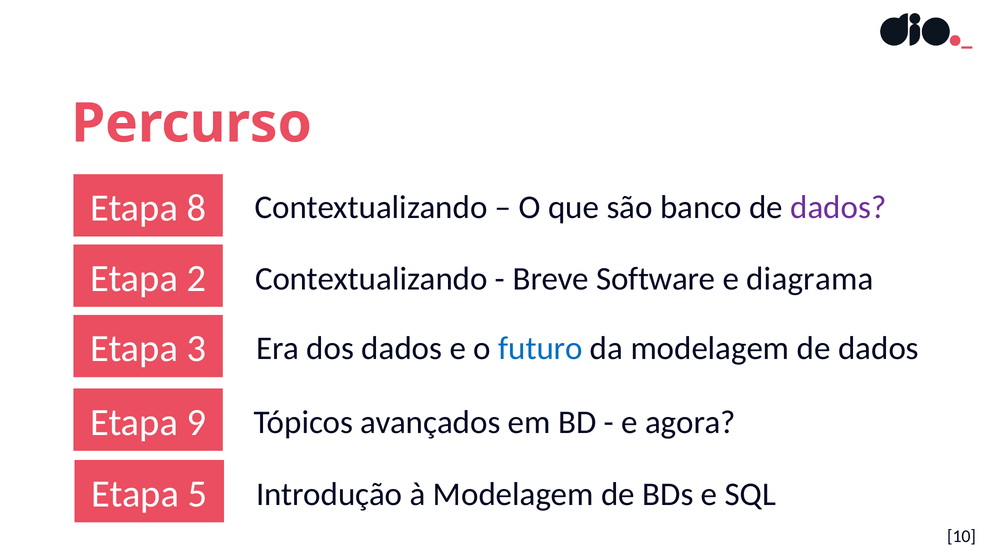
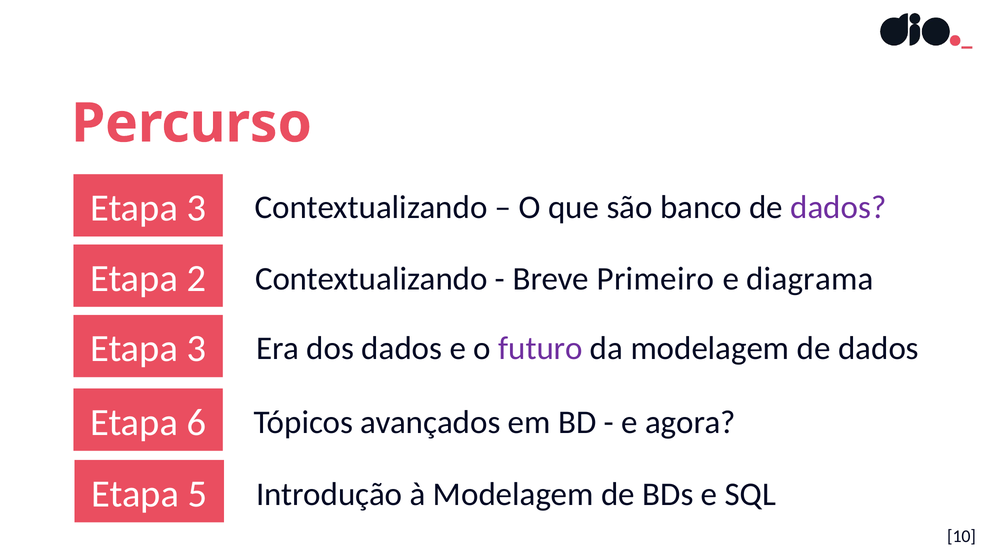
8 at (196, 208): 8 -> 3
Software: Software -> Primeiro
futuro colour: blue -> purple
9: 9 -> 6
